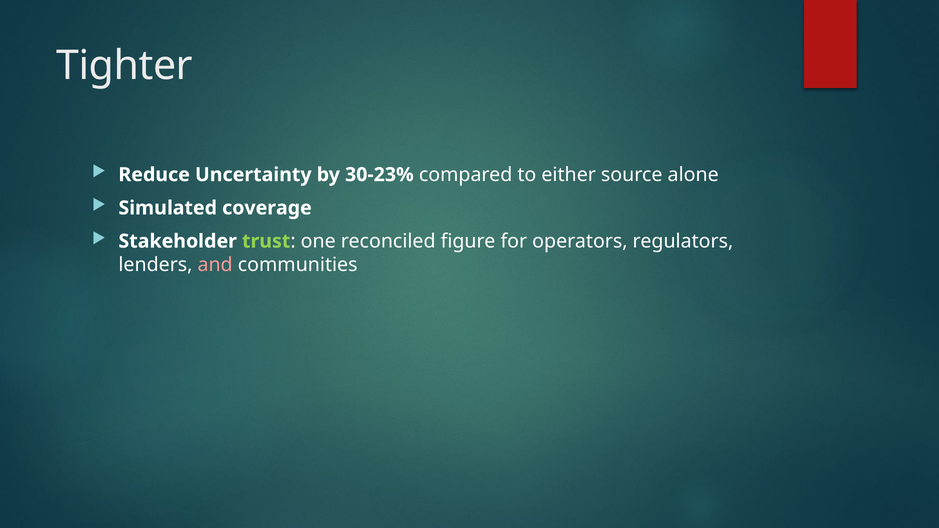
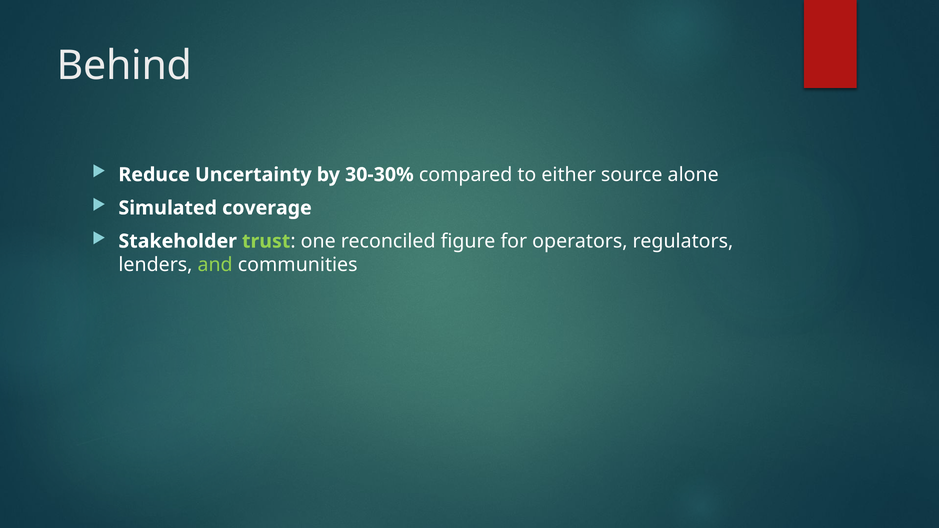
Tighter: Tighter -> Behind
30-23%: 30-23% -> 30-30%
and colour: pink -> light green
